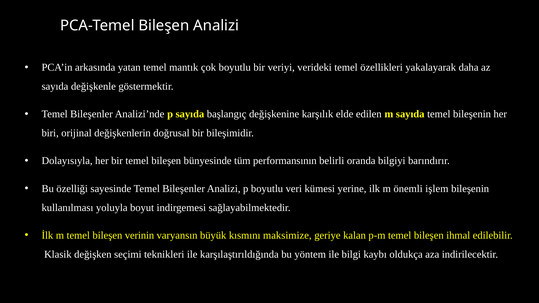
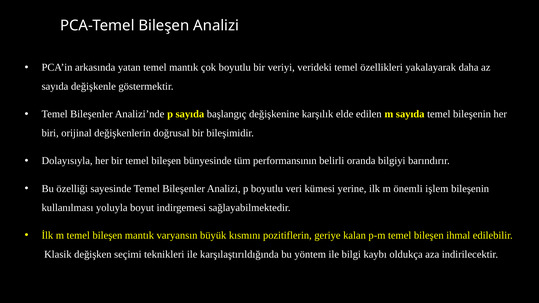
bileşen verinin: verinin -> mantık
maksimize: maksimize -> pozitiflerin
